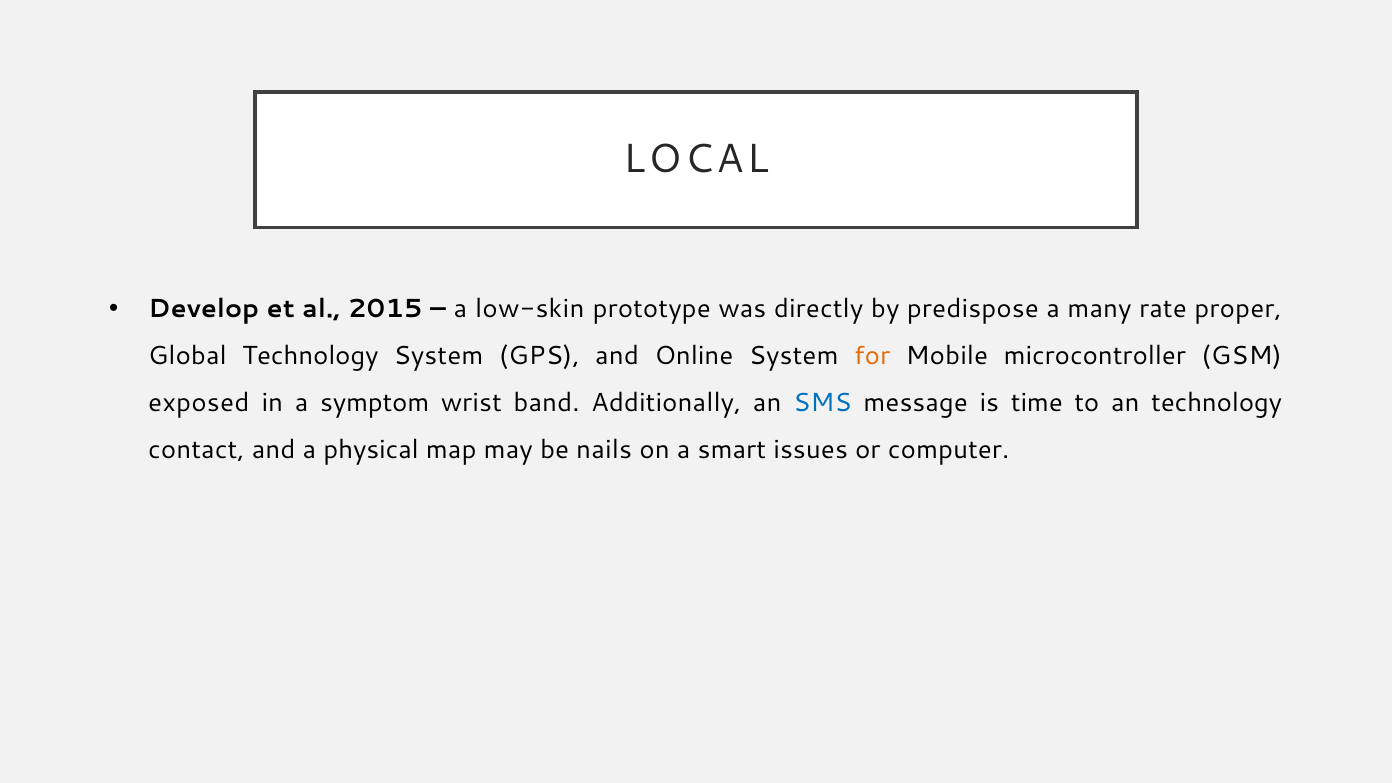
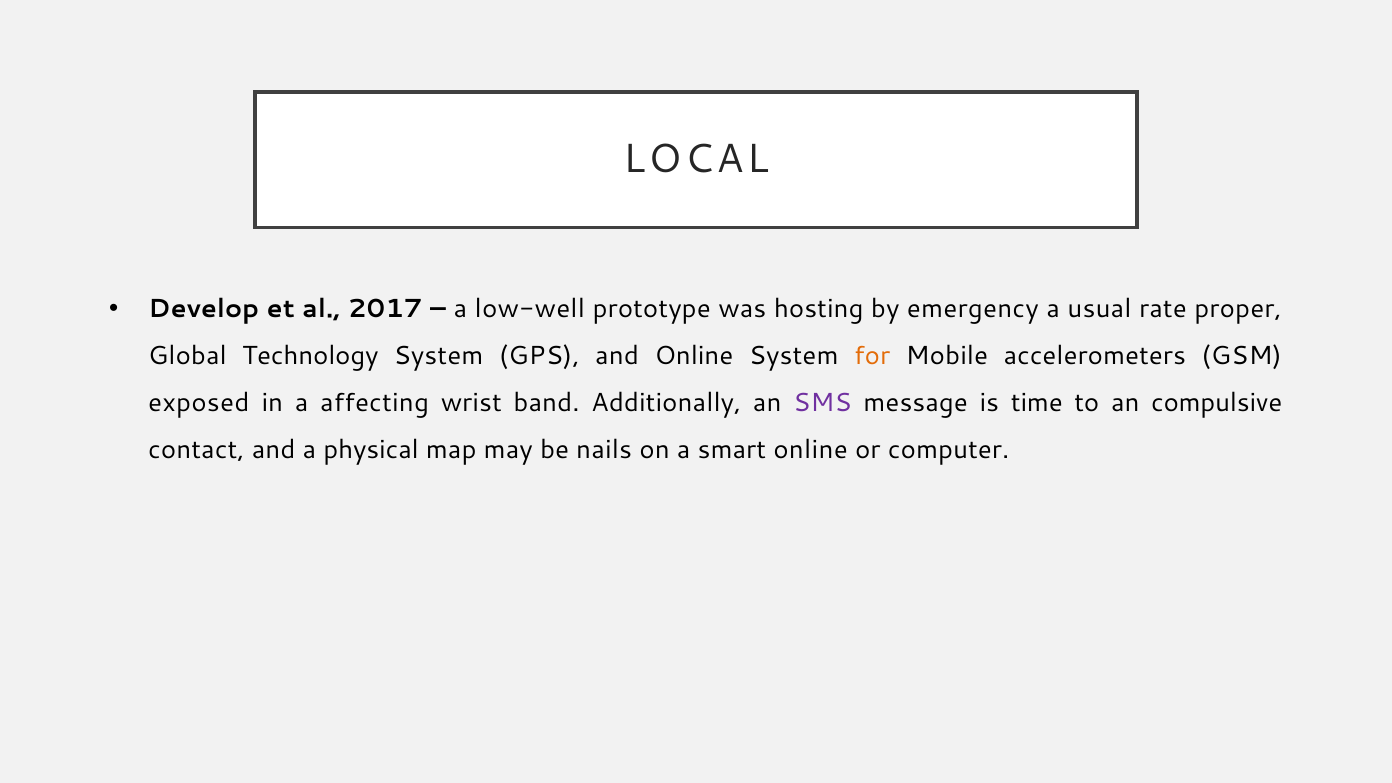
2015: 2015 -> 2017
low-skin: low-skin -> low-well
directly: directly -> hosting
predispose: predispose -> emergency
many: many -> usual
microcontroller: microcontroller -> accelerometers
symptom: symptom -> affecting
SMS colour: blue -> purple
an technology: technology -> compulsive
smart issues: issues -> online
